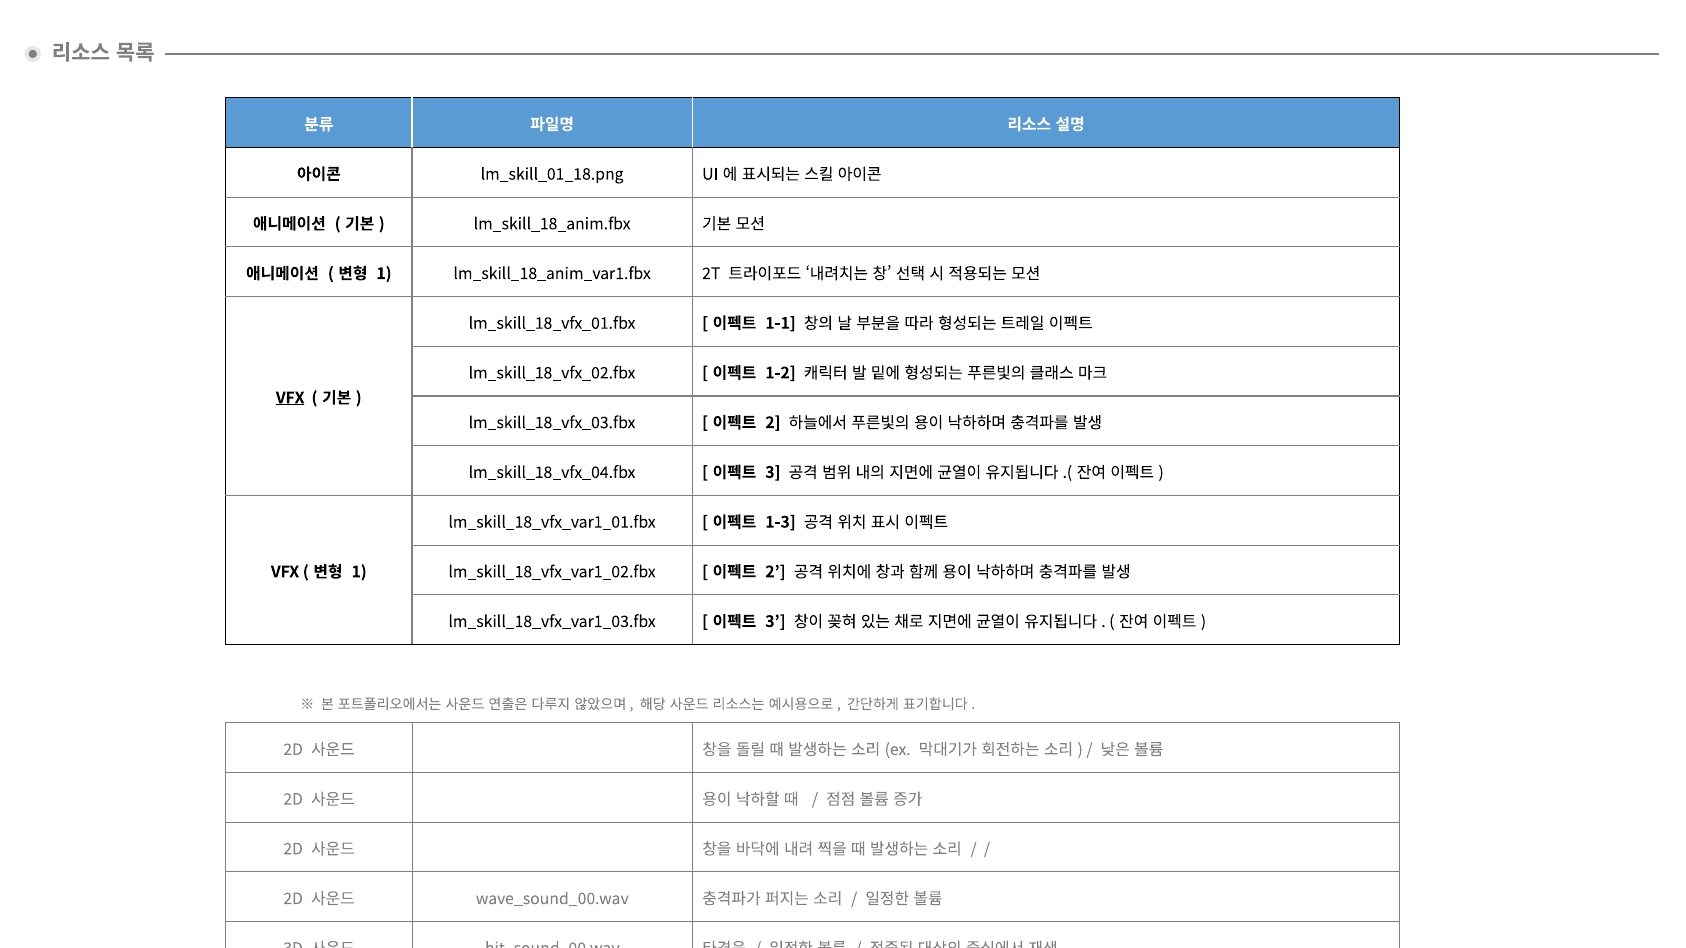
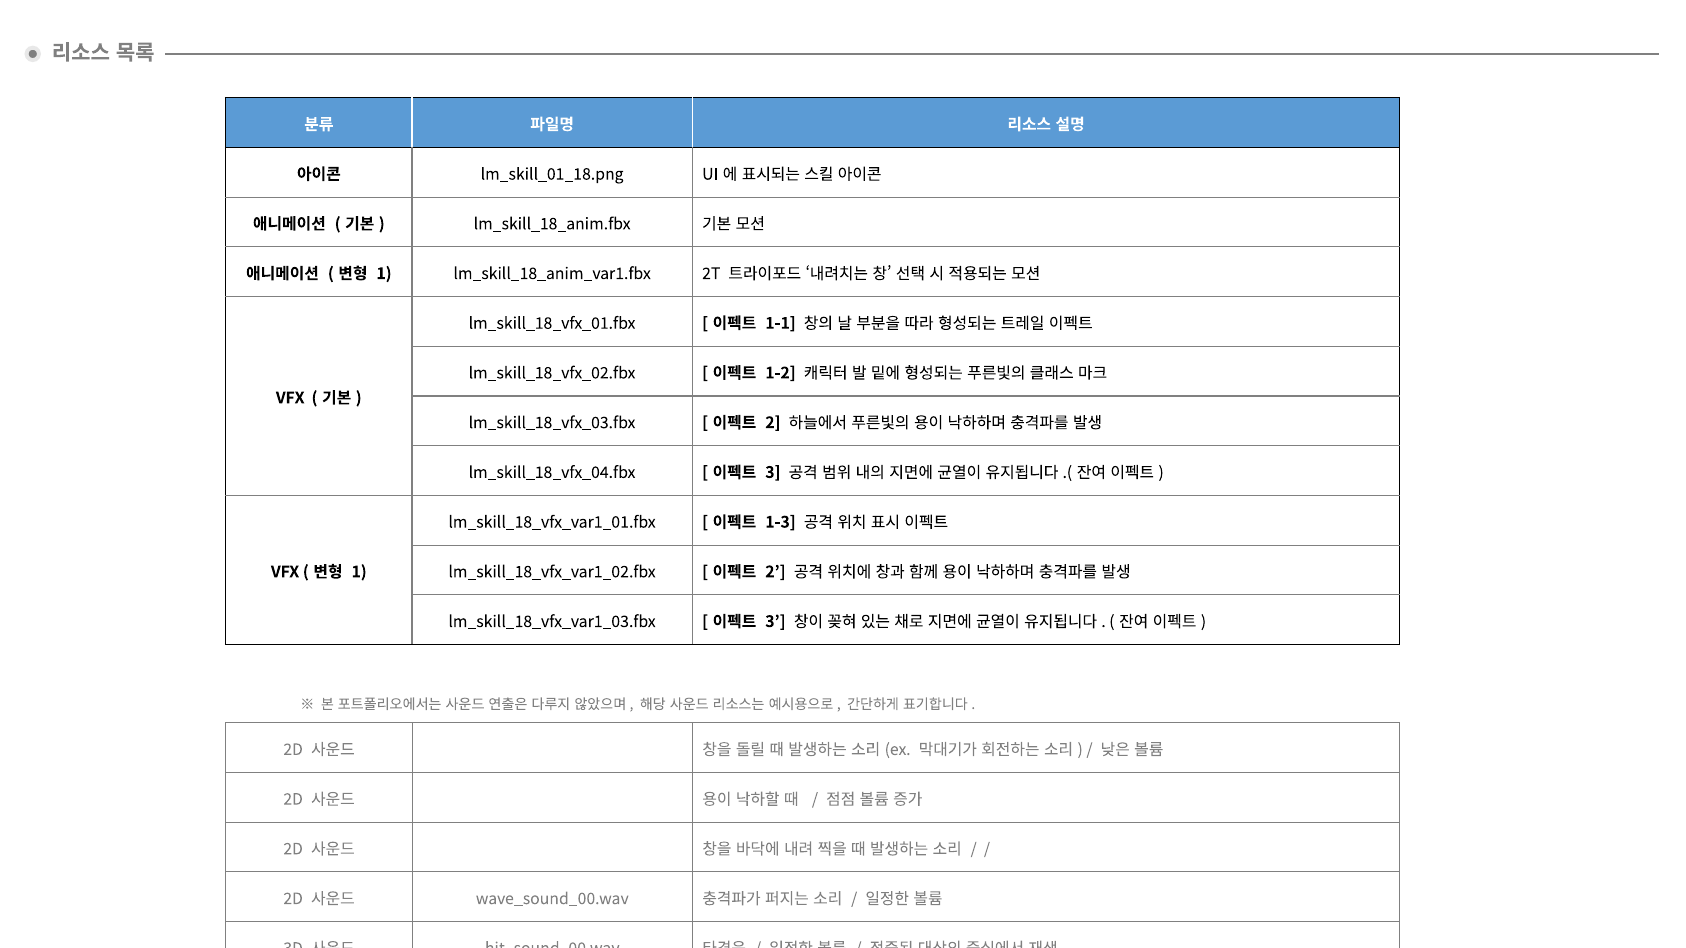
VFX at (290, 398) underline: present -> none
